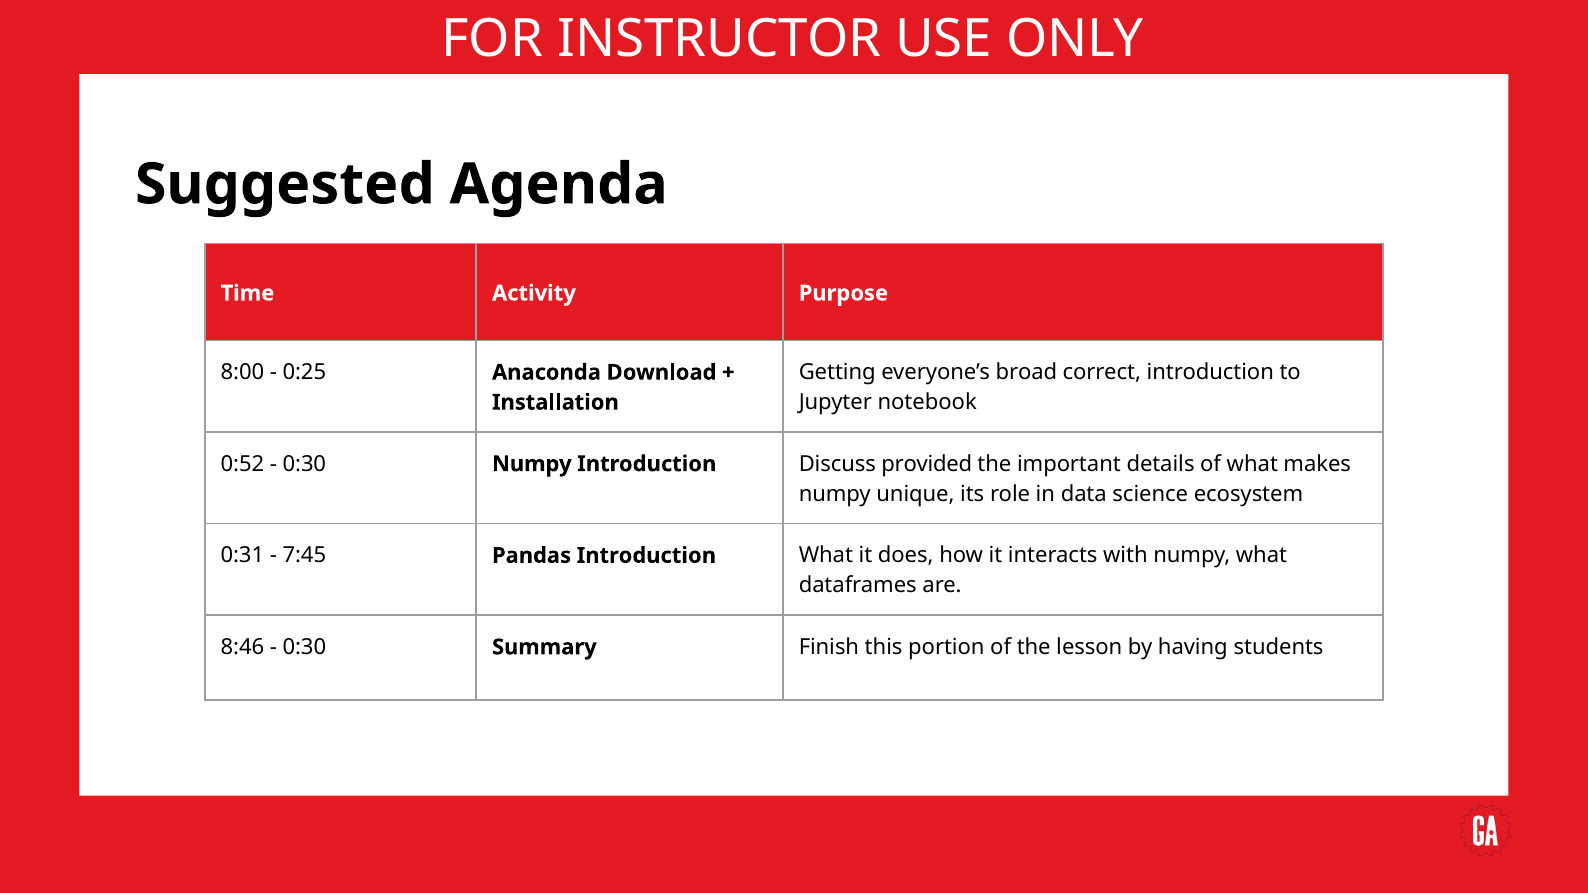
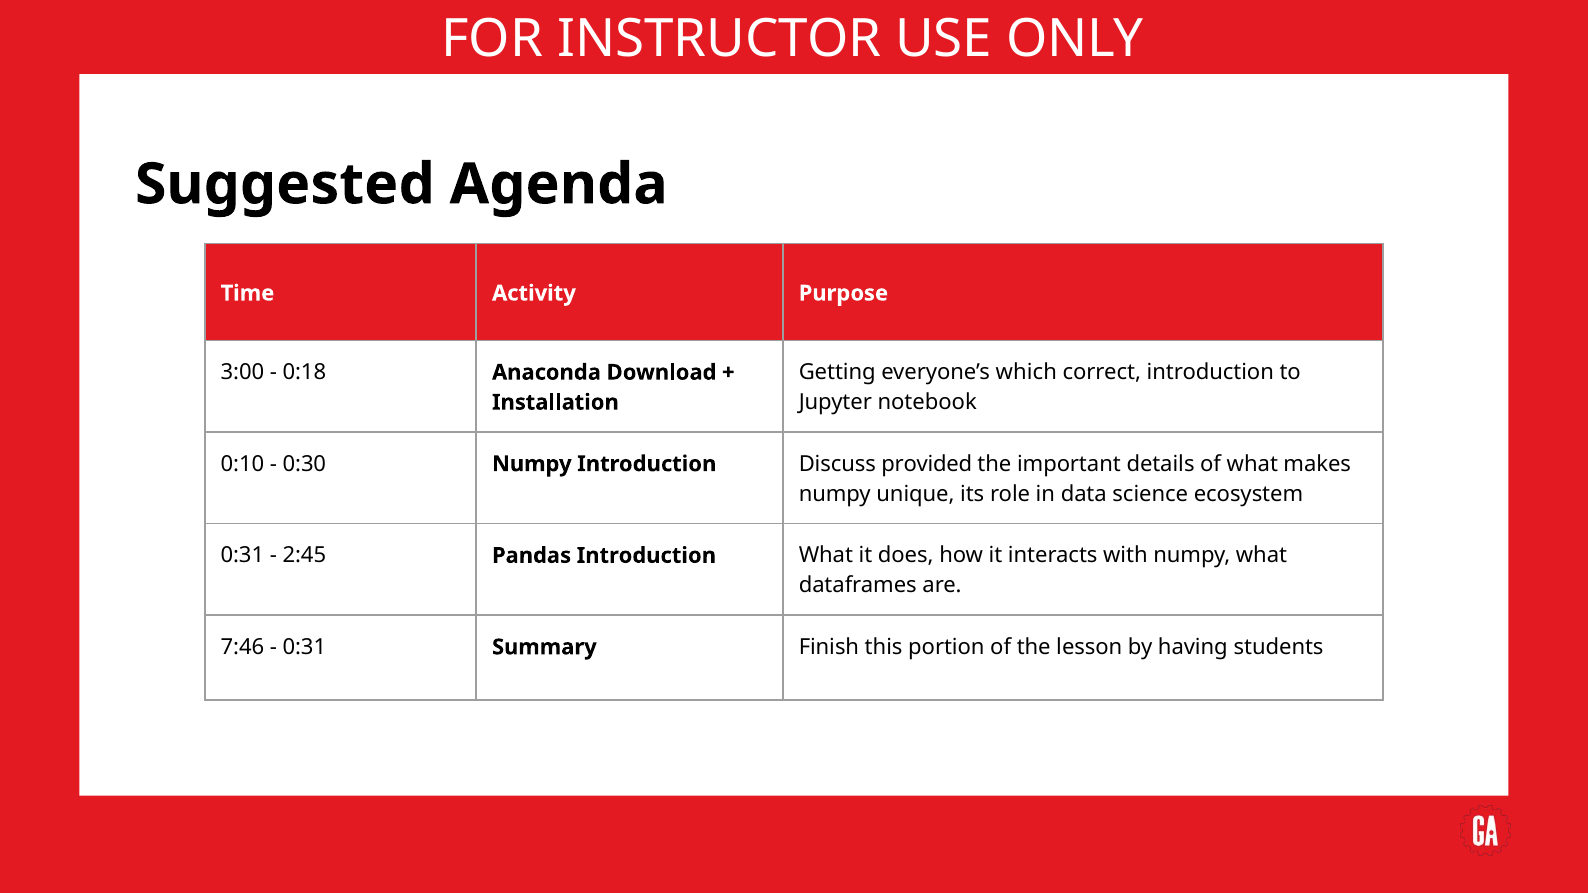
8:00: 8:00 -> 3:00
0:25: 0:25 -> 0:18
broad: broad -> which
0:52: 0:52 -> 0:10
7:45: 7:45 -> 2:45
8:46: 8:46 -> 7:46
0:30 at (304, 647): 0:30 -> 0:31
